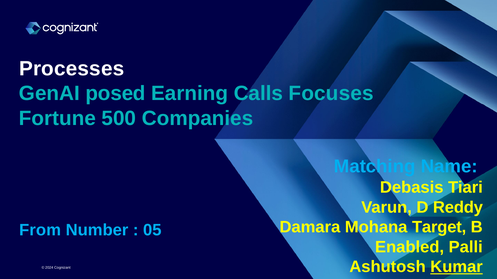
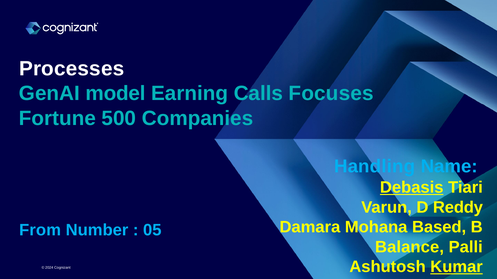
posed: posed -> model
Matching: Matching -> Handling
Debasis underline: none -> present
Target: Target -> Based
Enabled: Enabled -> Balance
